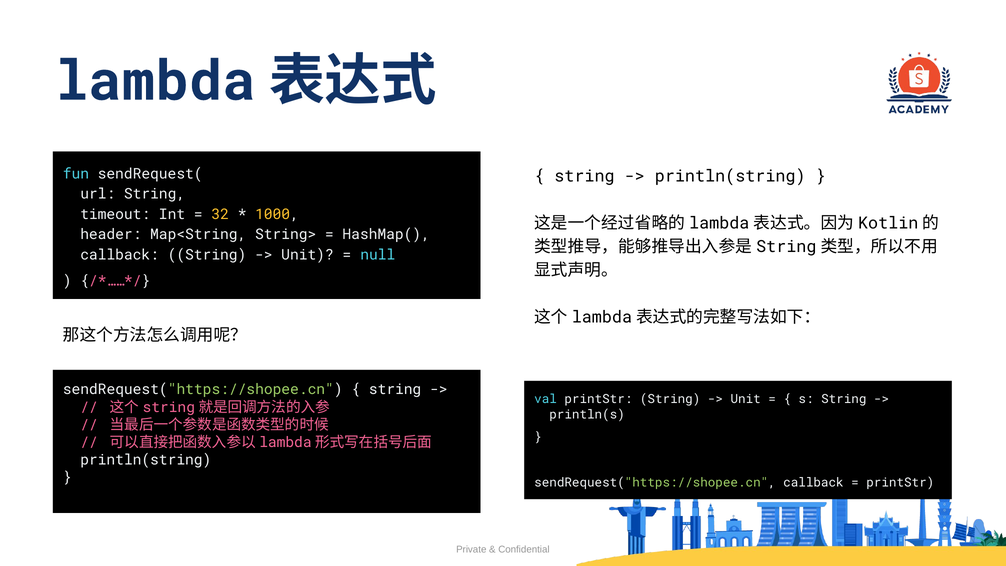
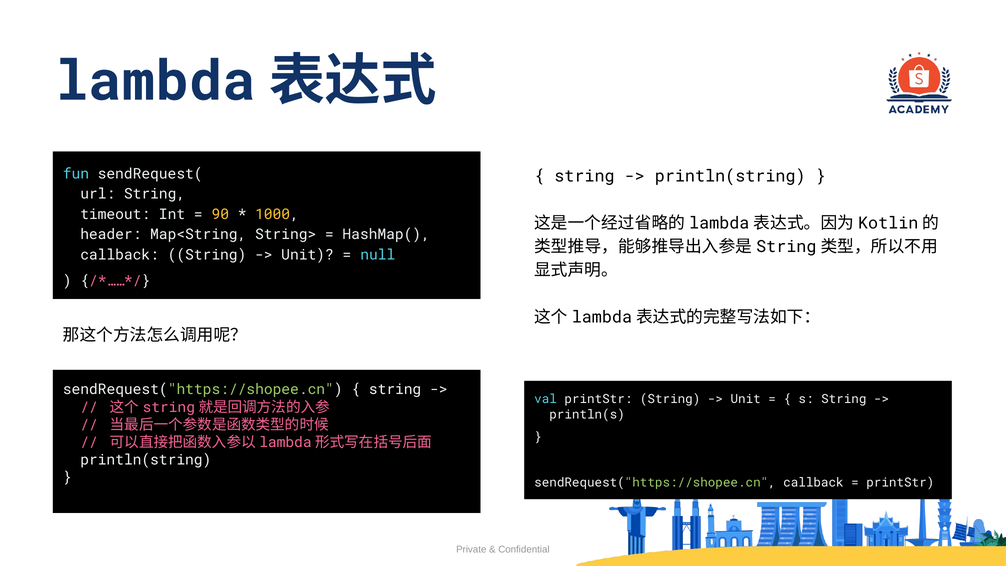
32: 32 -> 90
